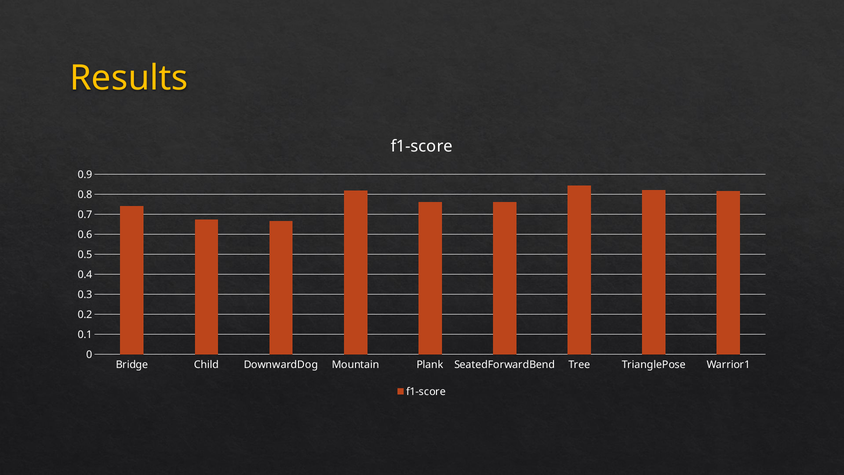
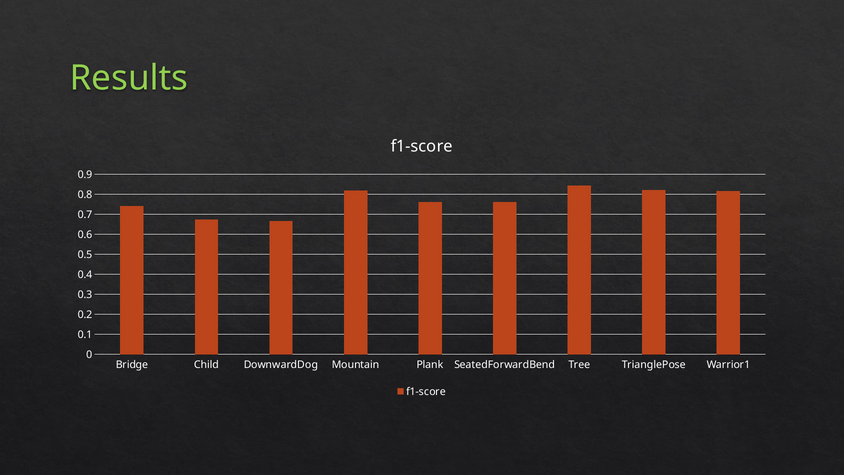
Results colour: yellow -> light green
